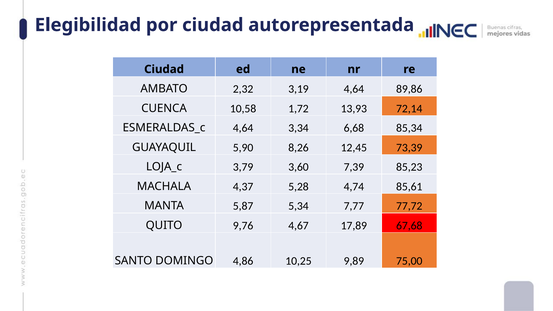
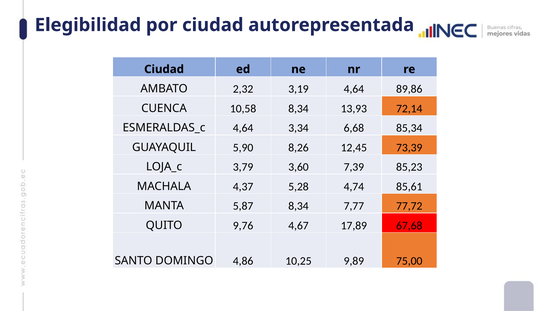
10,58 1,72: 1,72 -> 8,34
5,87 5,34: 5,34 -> 8,34
